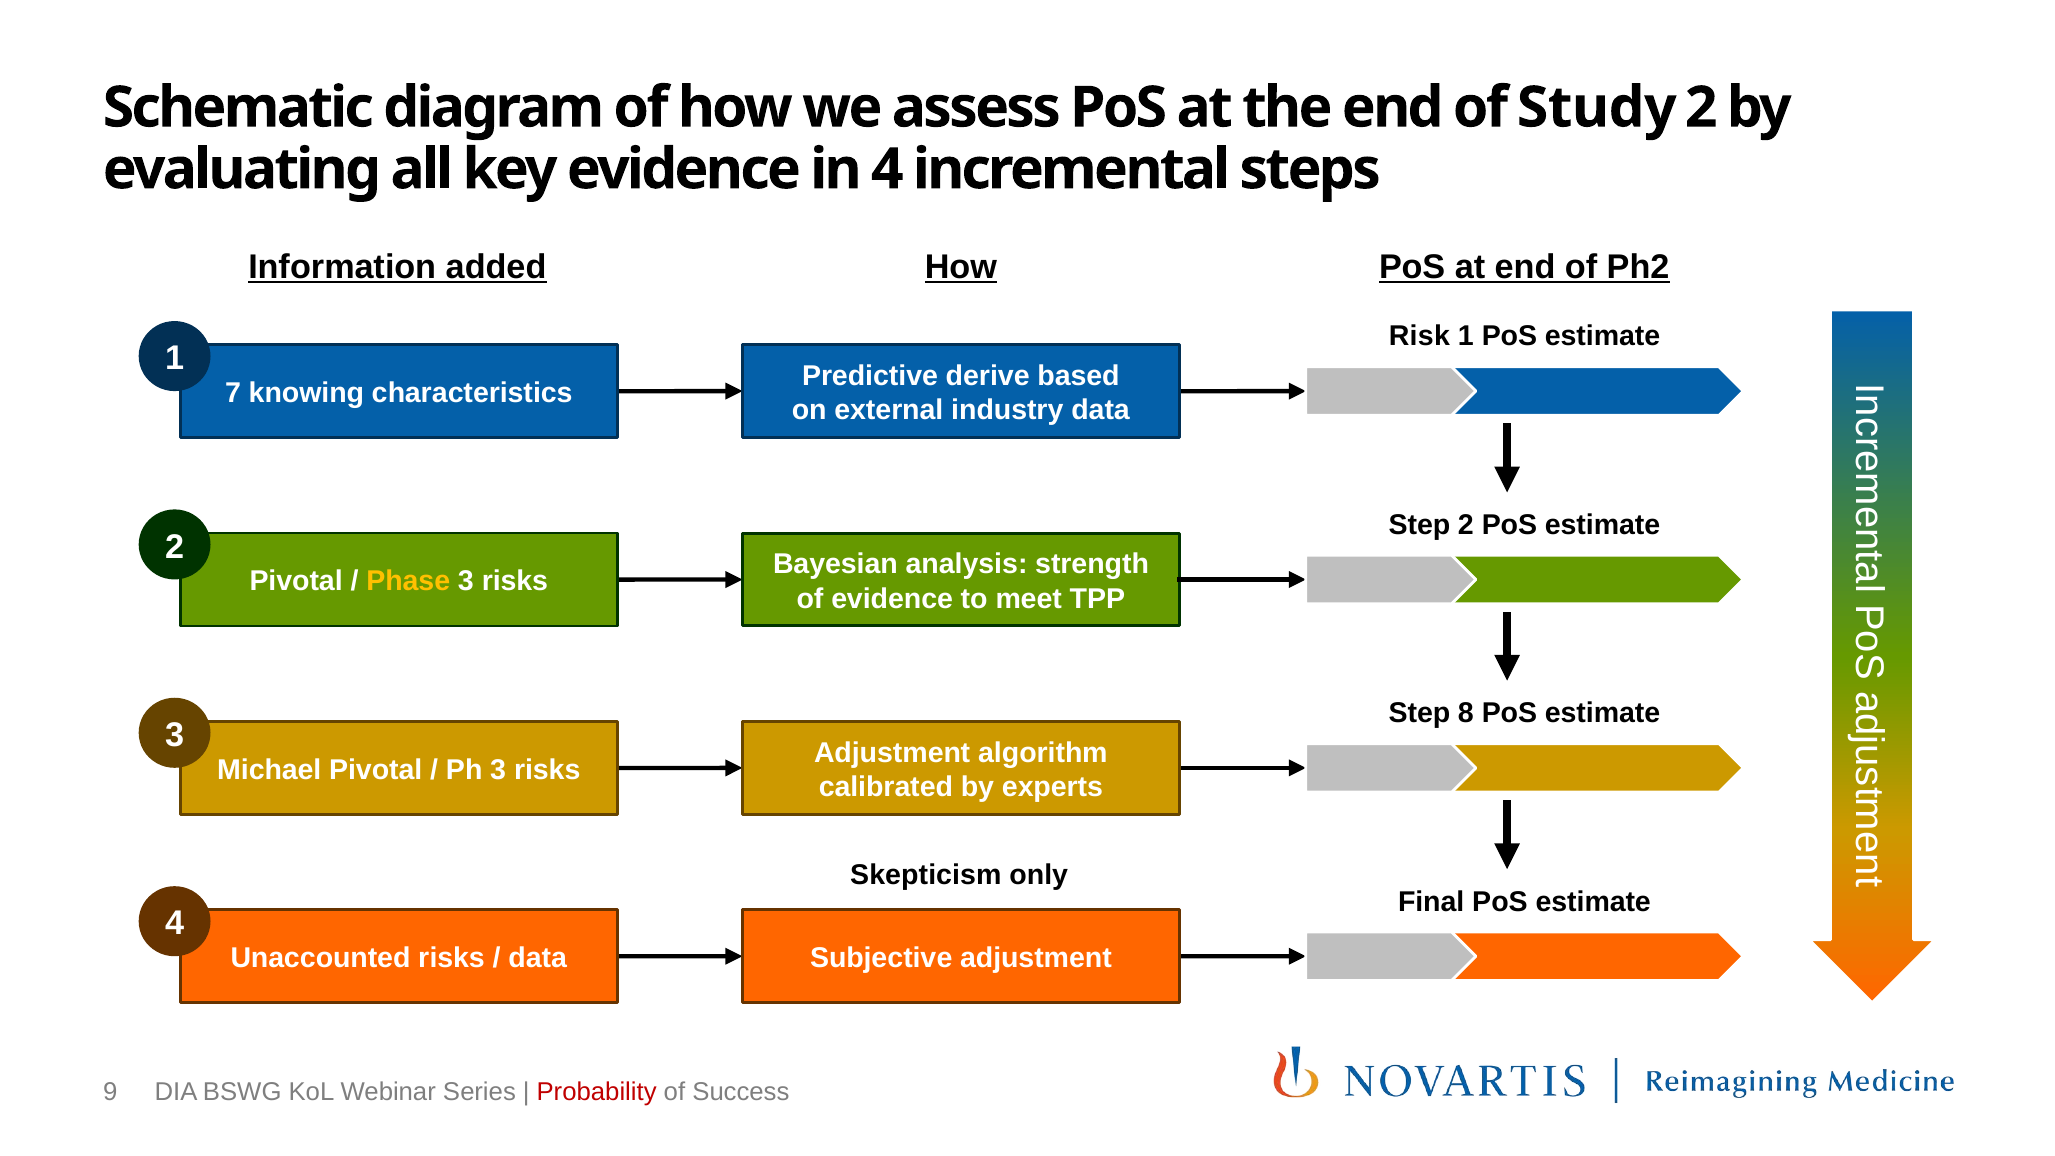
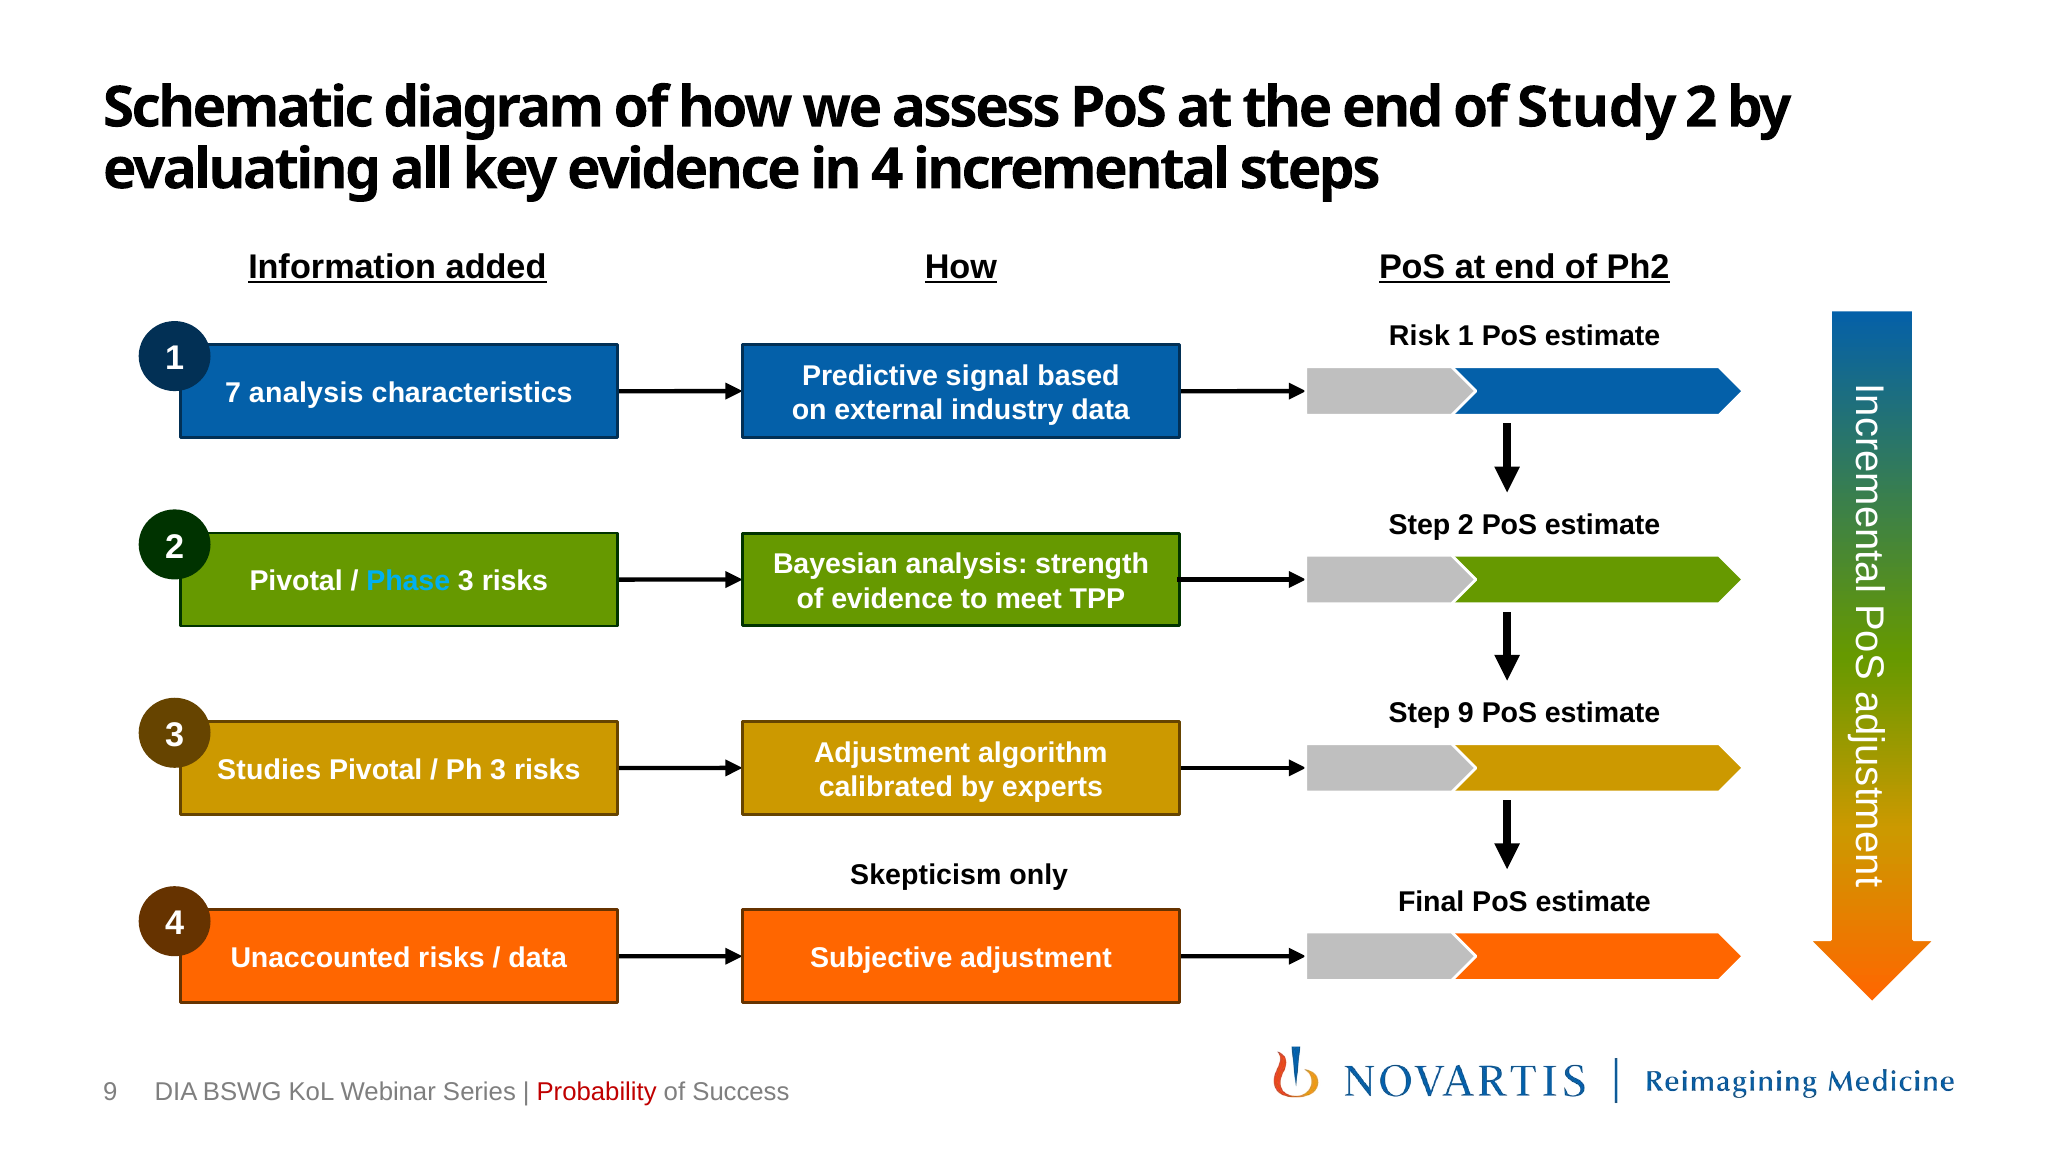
derive: derive -> signal
7 knowing: knowing -> analysis
Phase colour: yellow -> light blue
Step 8: 8 -> 9
Michael: Michael -> Studies
